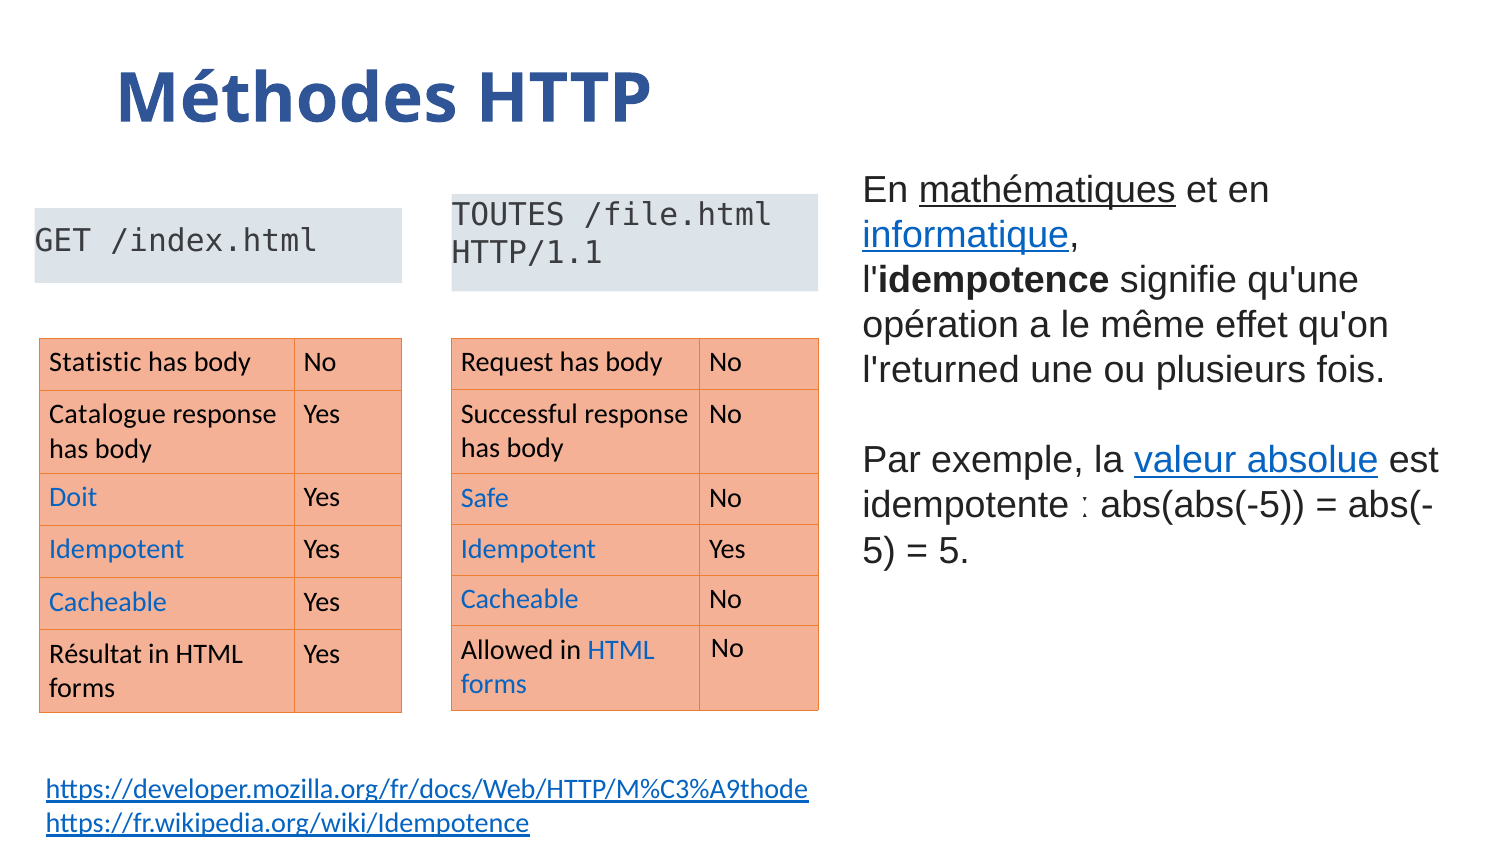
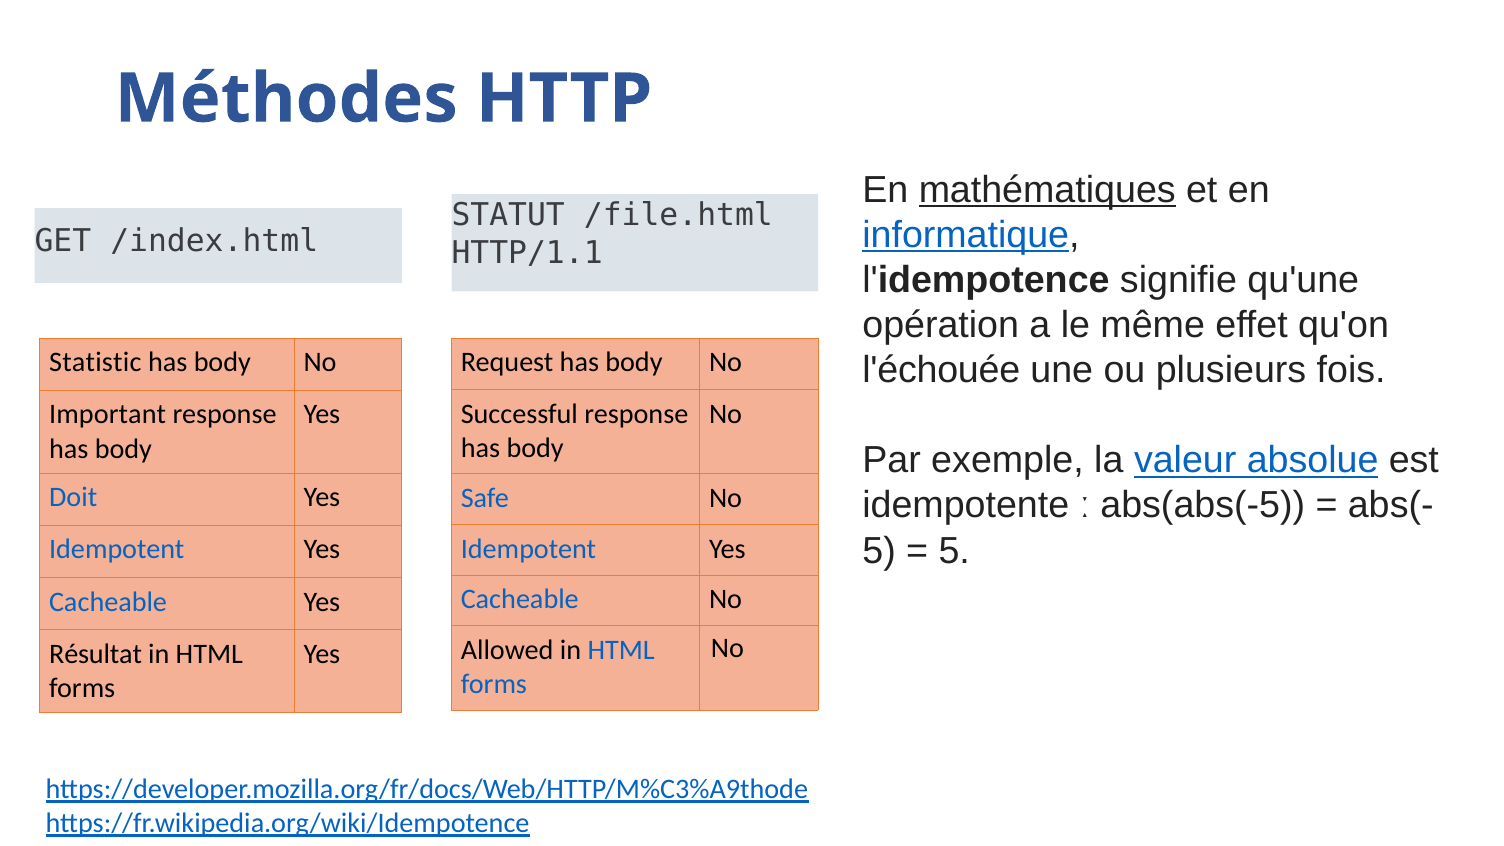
TOUTES: TOUTES -> STATUT
l'returned: l'returned -> l'échouée
Catalogue: Catalogue -> Important
